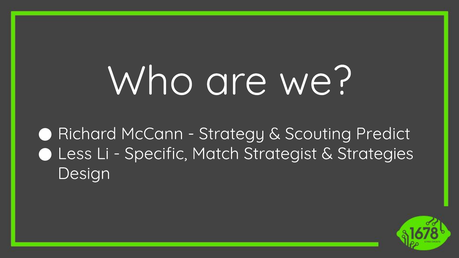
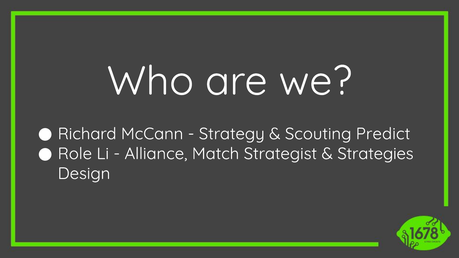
Less: Less -> Role
Specific: Specific -> Alliance
